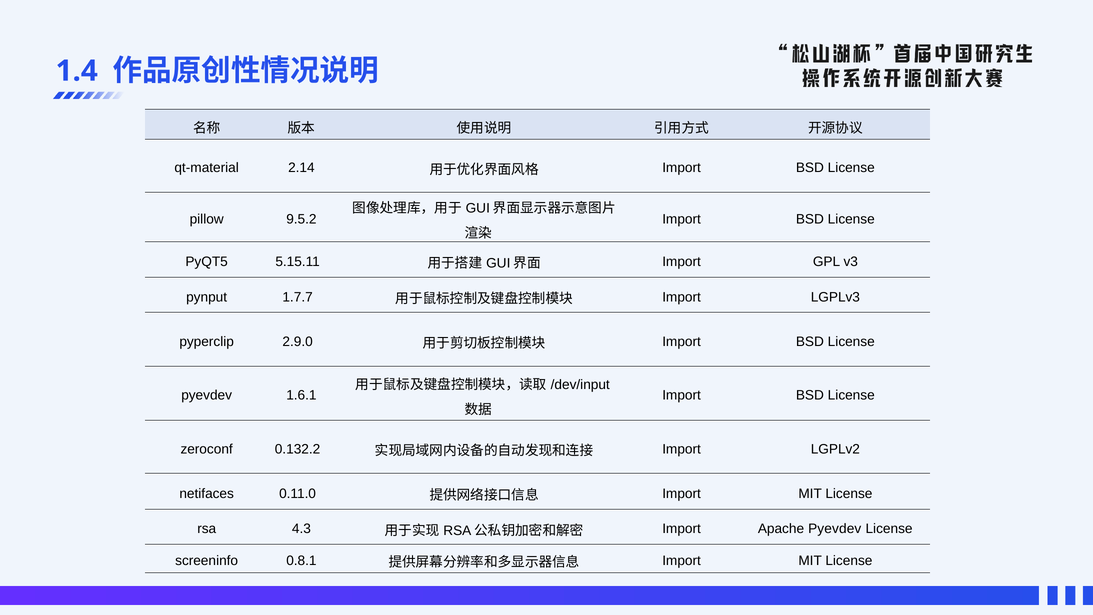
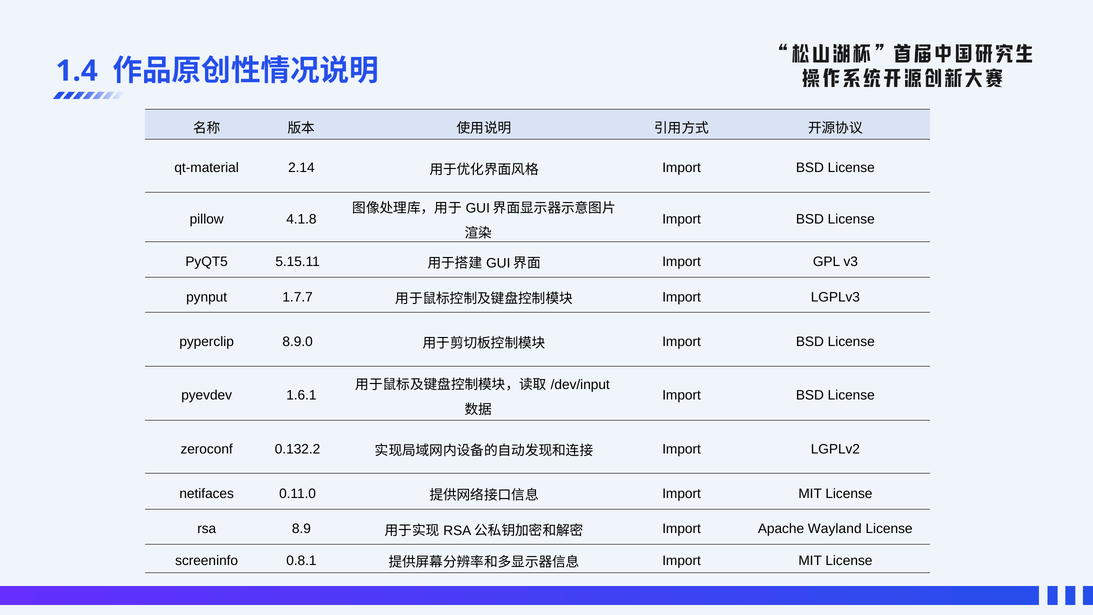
9.5.2: 9.5.2 -> 4.1.8
2.9.0: 2.9.0 -> 8.9.0
4.3: 4.3 -> 8.9
Apache Pyevdev: Pyevdev -> Wayland
